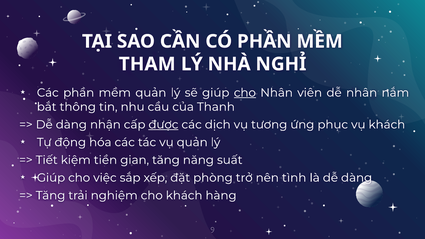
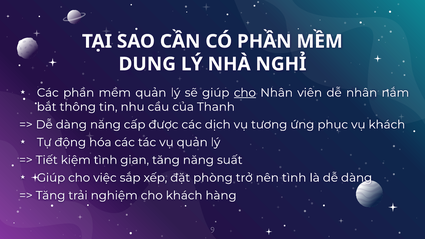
THAM: THAM -> DUNG
dàng nhận: nhận -> năng
được underline: present -> none
kiệm tiền: tiền -> tình
